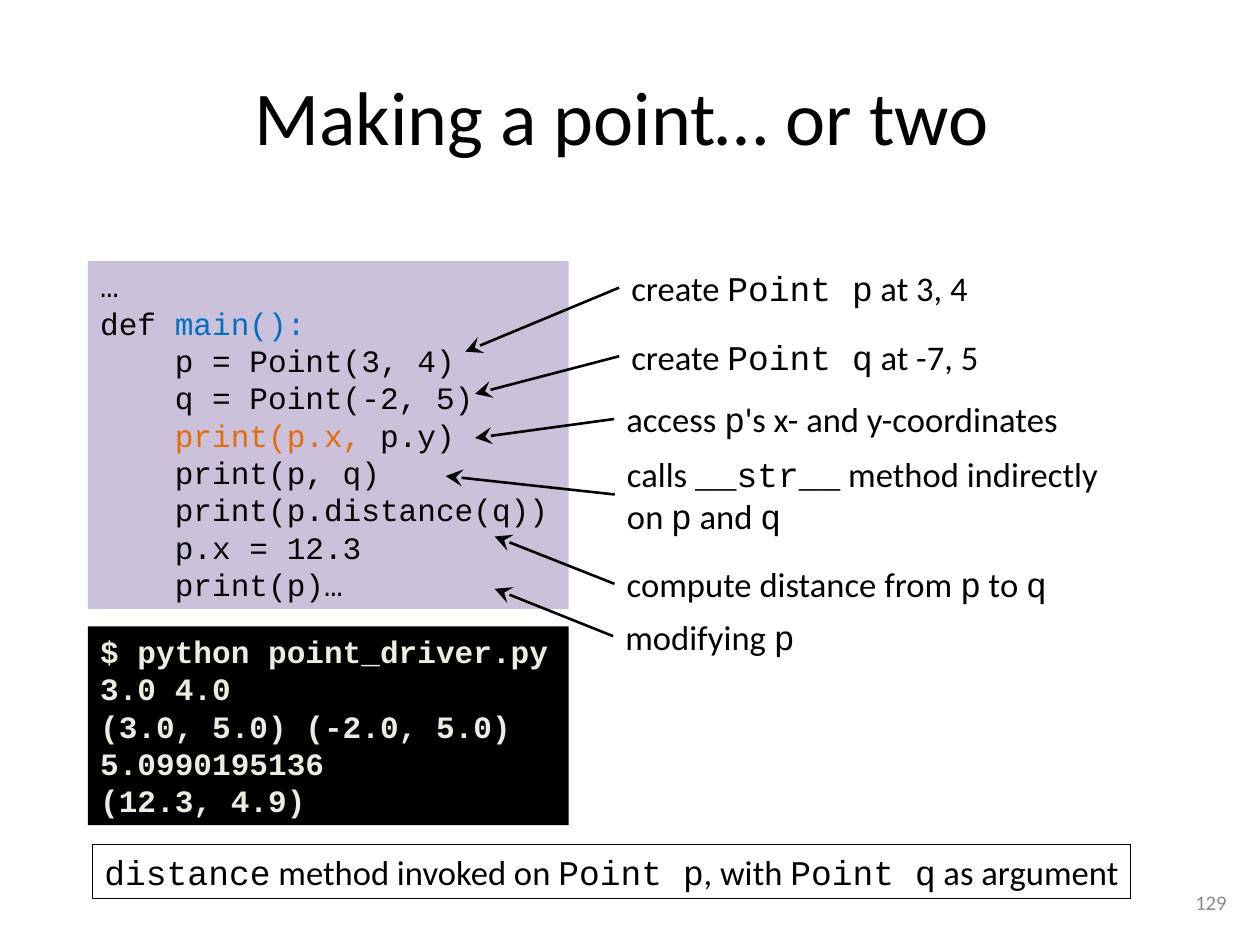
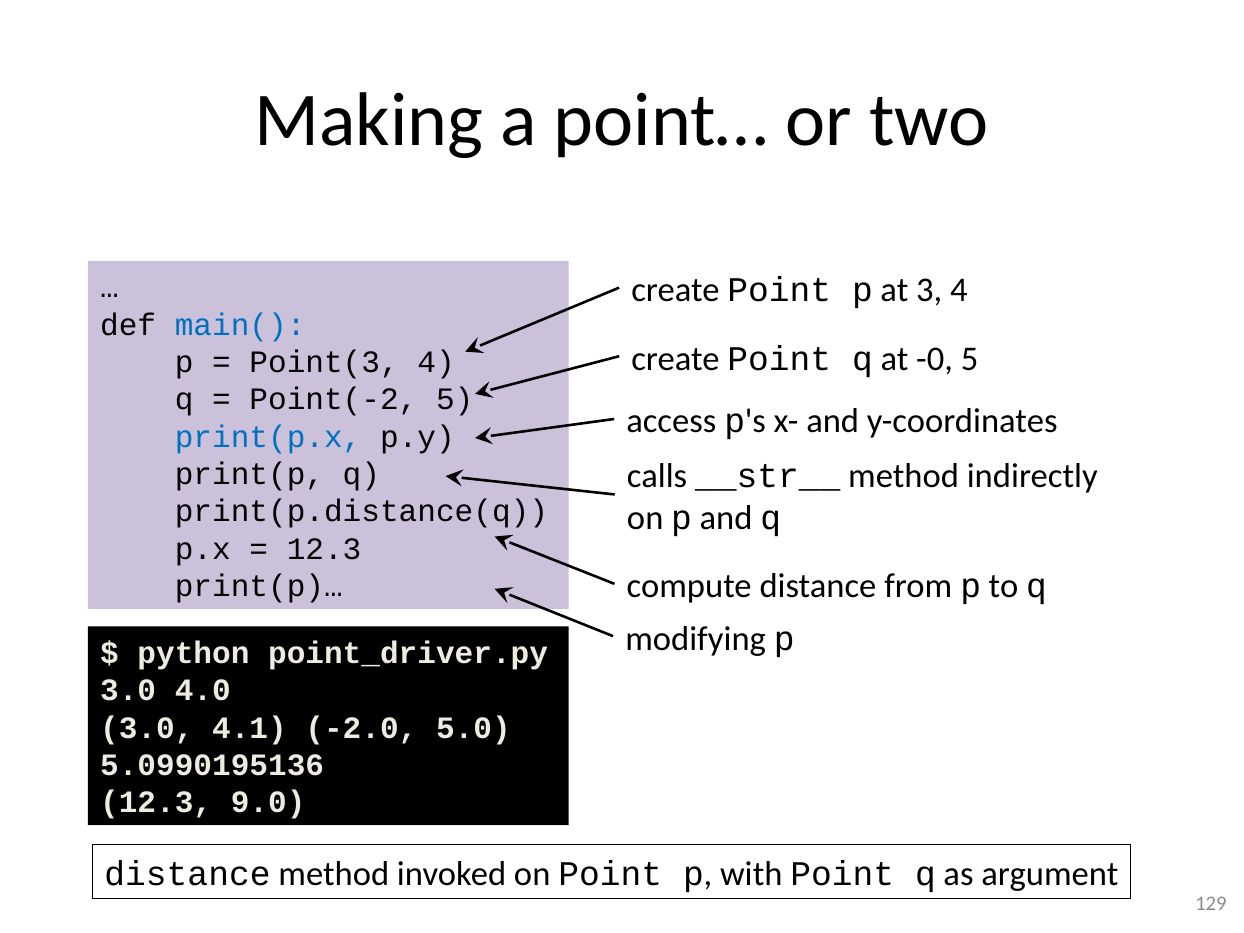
-7: -7 -> -0
print(p.x colour: orange -> blue
3.0 5.0: 5.0 -> 4.1
4.9: 4.9 -> 9.0
